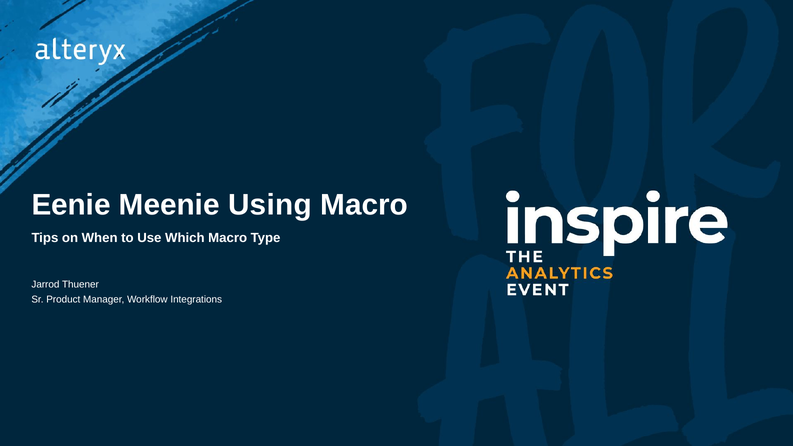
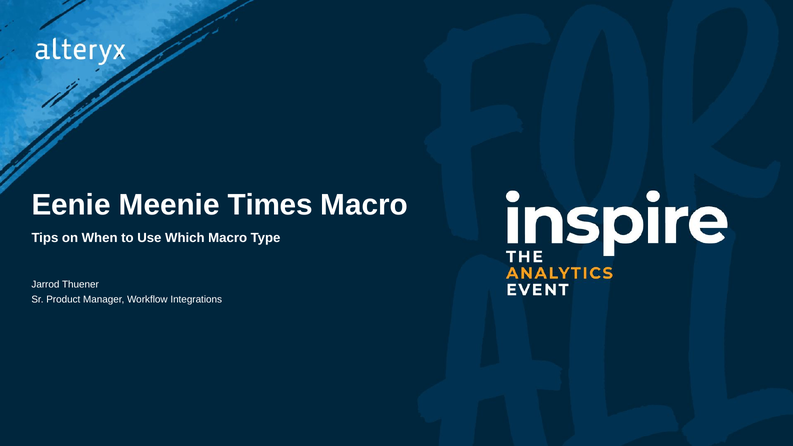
Using: Using -> Times
